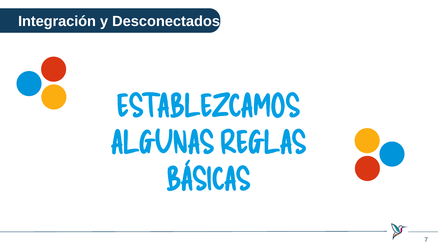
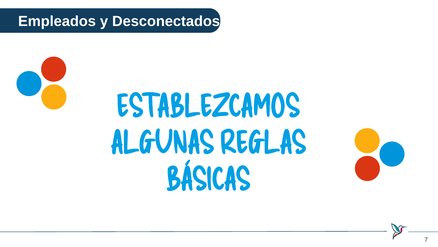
Integración: Integración -> Empleados
